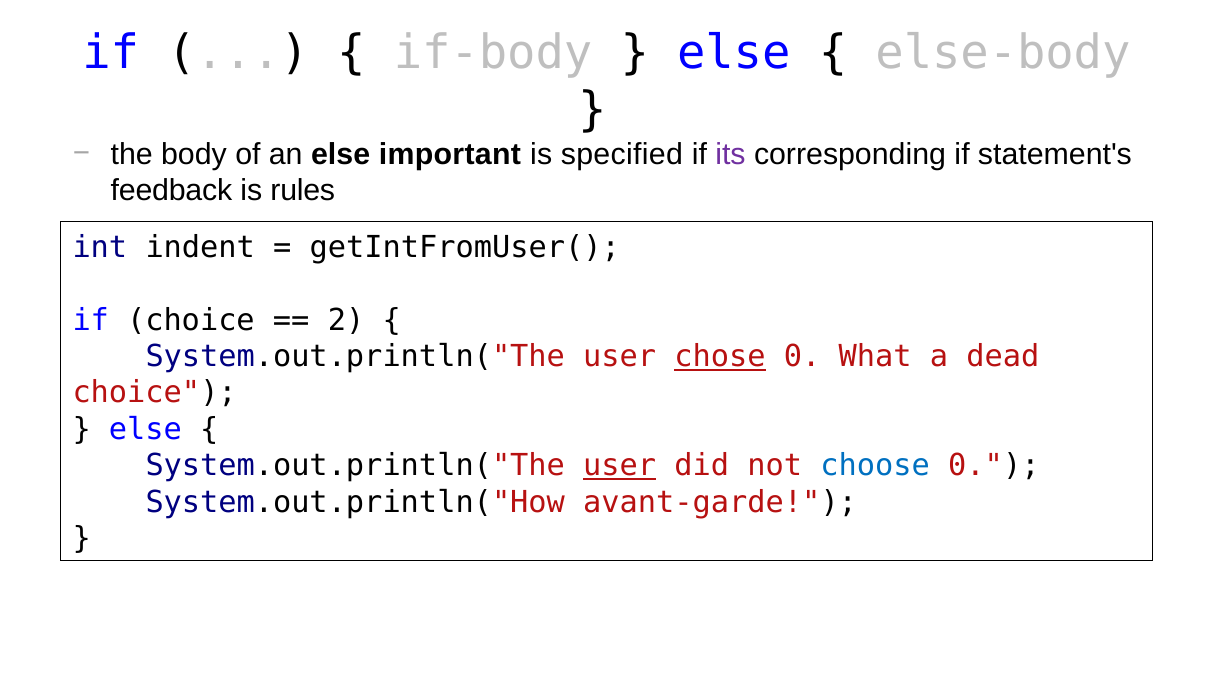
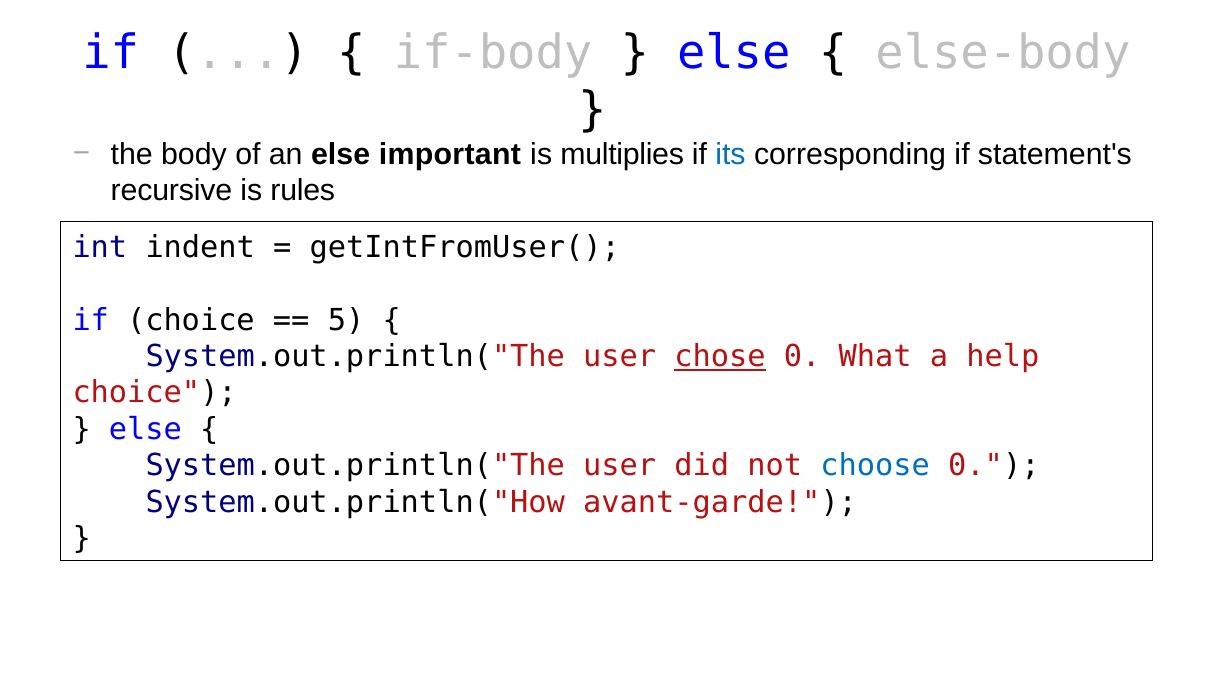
specified: specified -> multiplies
its colour: purple -> blue
feedback: feedback -> recursive
2: 2 -> 5
dead: dead -> help
user at (620, 466) underline: present -> none
